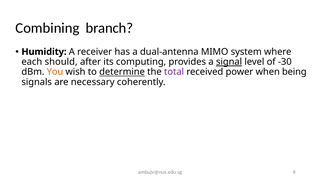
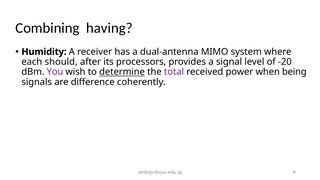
branch: branch -> having
computing: computing -> processors
signal underline: present -> none
-30: -30 -> -20
You colour: orange -> purple
necessary: necessary -> difference
